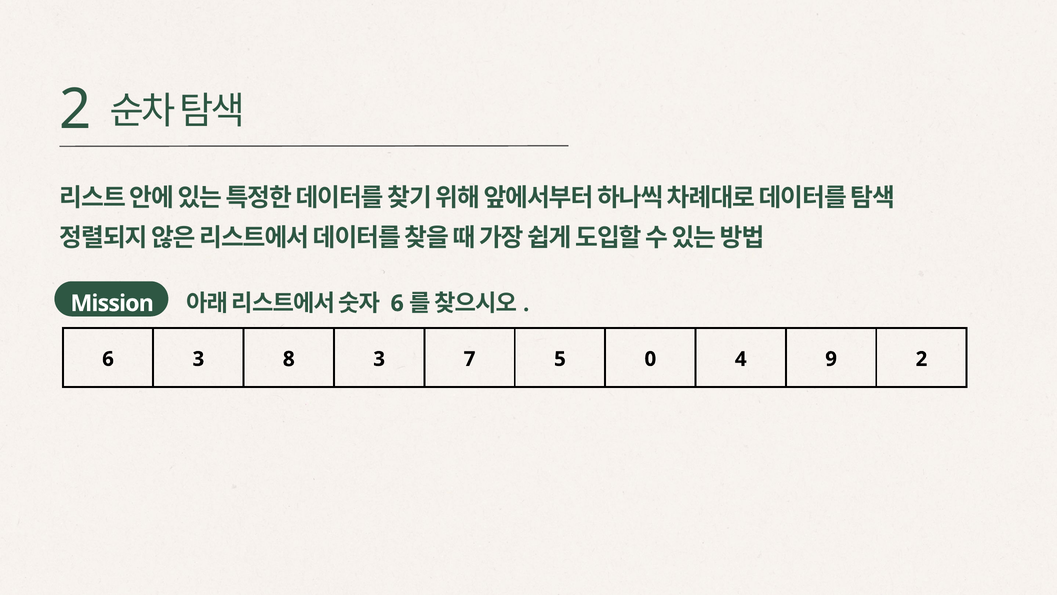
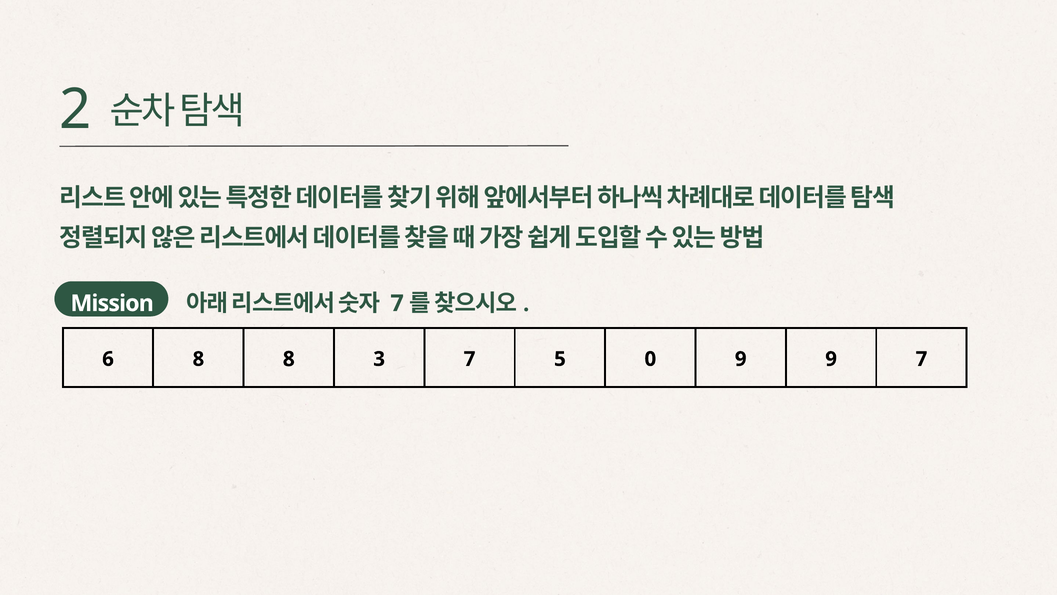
6 at (397, 303): 6 -> 7
6 3: 3 -> 8
0 4: 4 -> 9
9 2: 2 -> 7
